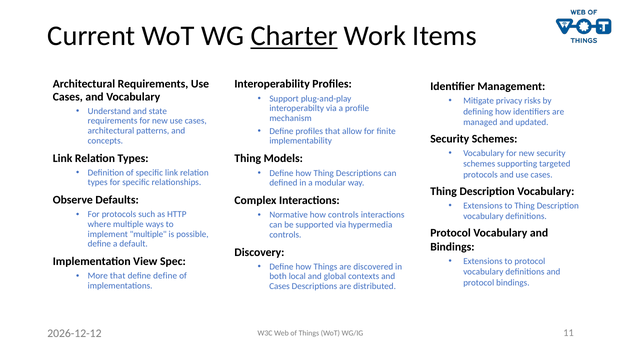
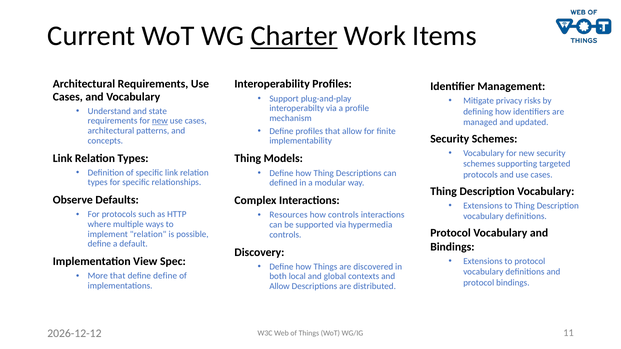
new at (160, 121) underline: none -> present
Normative: Normative -> Resources
implement multiple: multiple -> relation
Cases at (280, 286): Cases -> Allow
